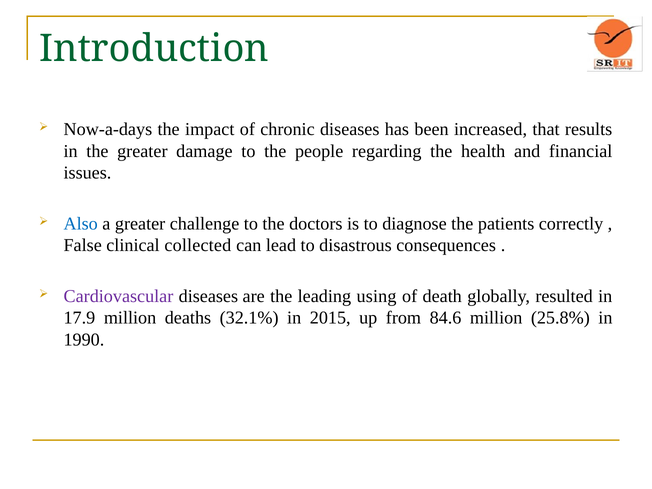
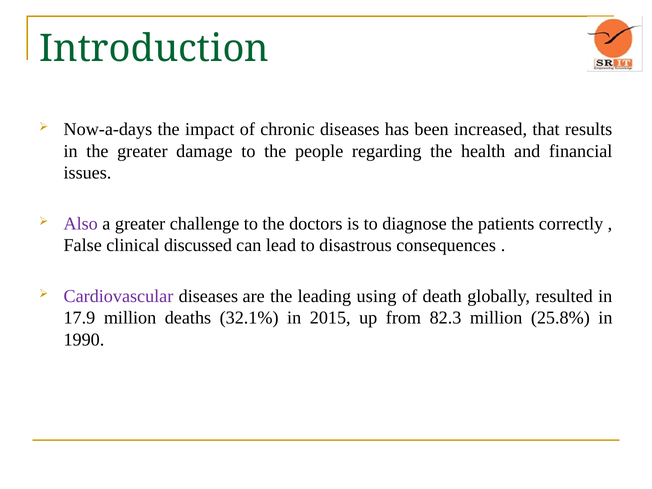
Also colour: blue -> purple
collected: collected -> discussed
84.6: 84.6 -> 82.3
